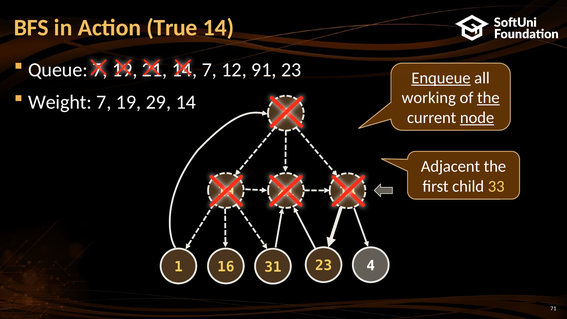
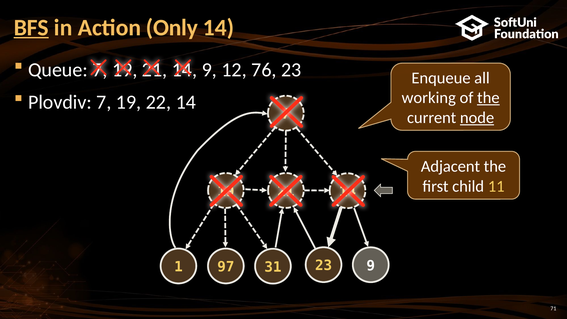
BFS underline: none -> present
True: True -> Only
7 at (209, 70): 7 -> 9
91: 91 -> 76
Enqueue underline: present -> none
Weight: Weight -> Plovdiv
29: 29 -> 22
33: 33 -> 11
23 4: 4 -> 9
16: 16 -> 97
